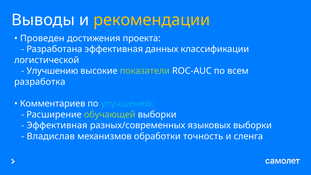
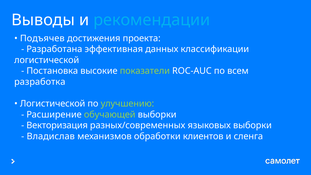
рекомендации colour: yellow -> light blue
Проведен: Проведен -> Подъячев
Улучшению at (52, 71): Улучшению -> Постановка
Комментариев at (53, 104): Комментариев -> Логистической
улучшению at (127, 104) colour: light blue -> light green
Эффективная at (57, 125): Эффективная -> Векторизация
точность: точность -> клиентов
